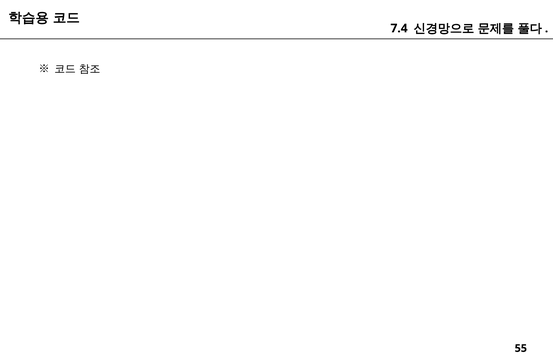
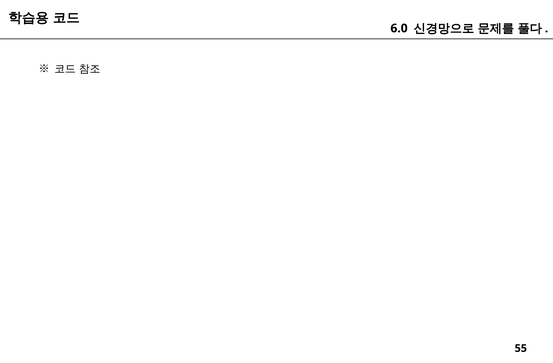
7.4: 7.4 -> 6.0
